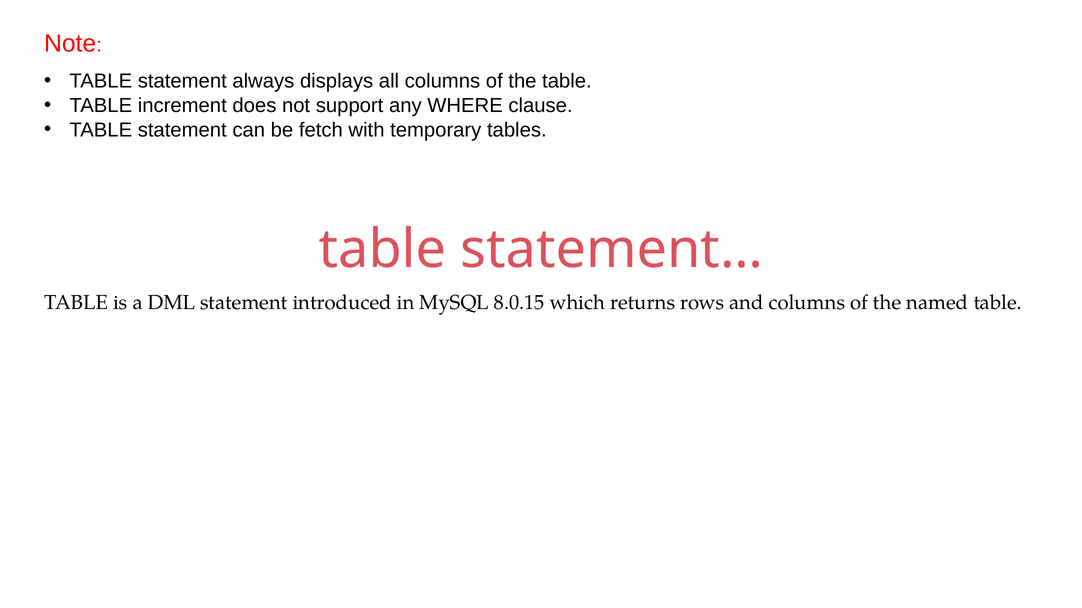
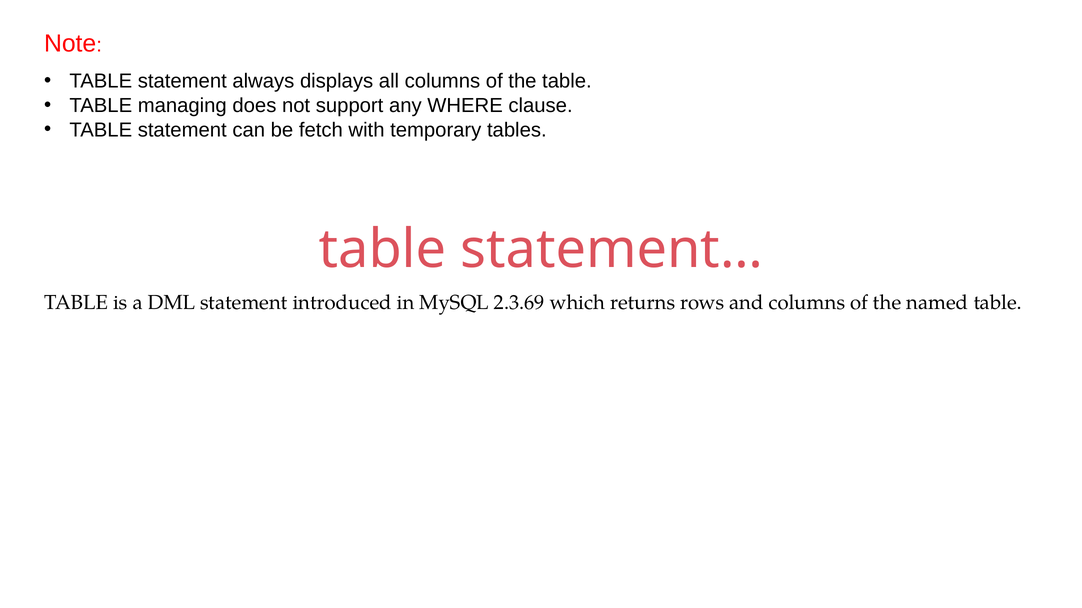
increment: increment -> managing
8.0.15: 8.0.15 -> 2.3.69
